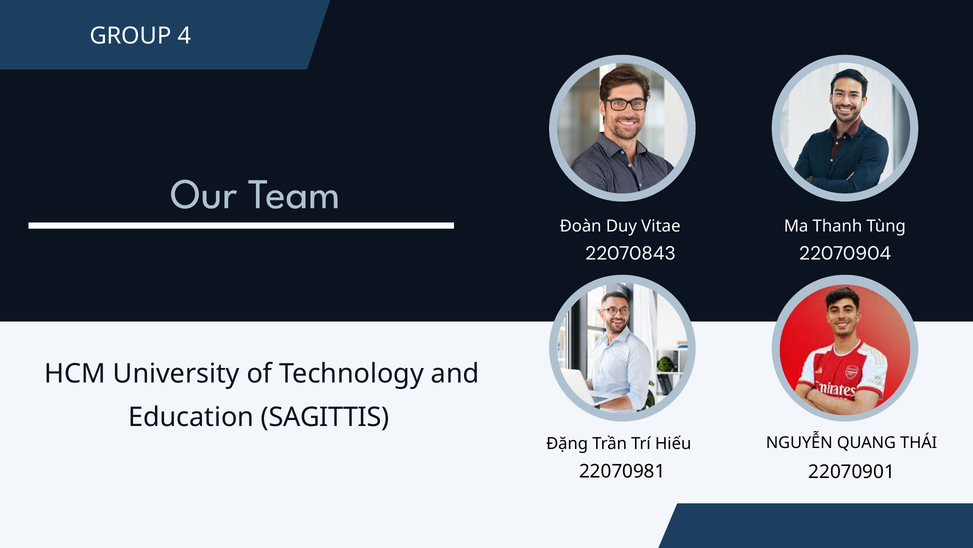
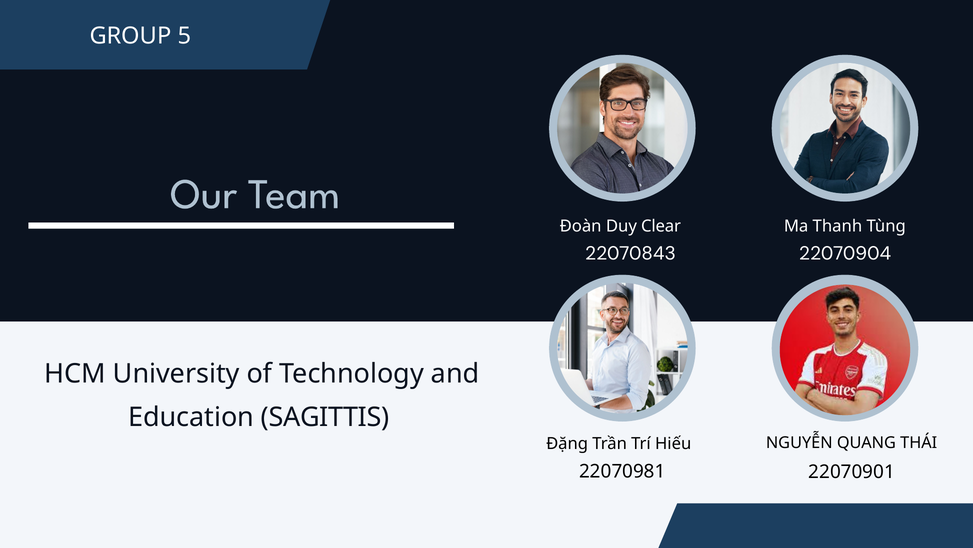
4: 4 -> 5
Vitae: Vitae -> Clear
